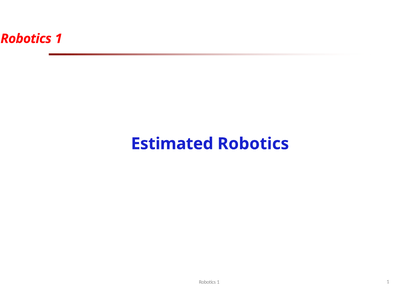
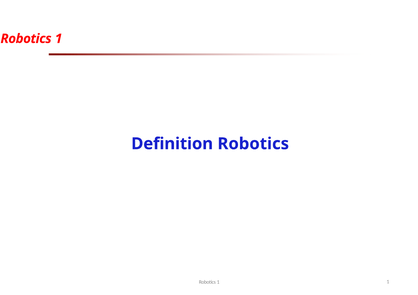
Estimated: Estimated -> Definition
